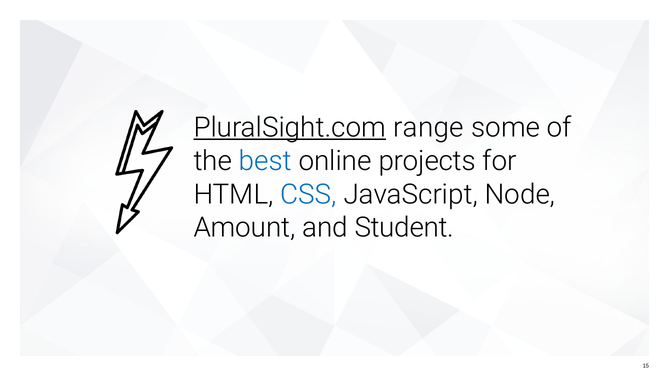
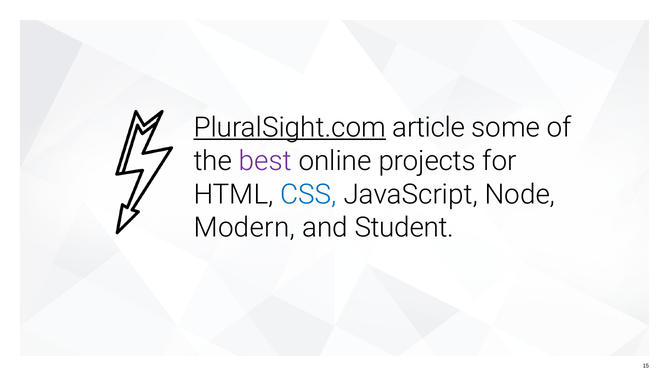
range: range -> article
best colour: blue -> purple
Amount: Amount -> Modern
